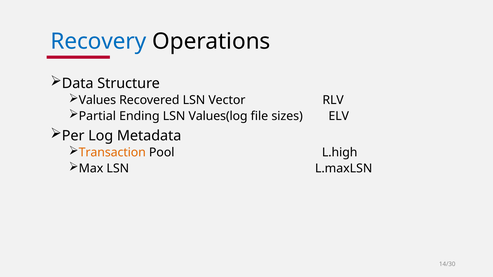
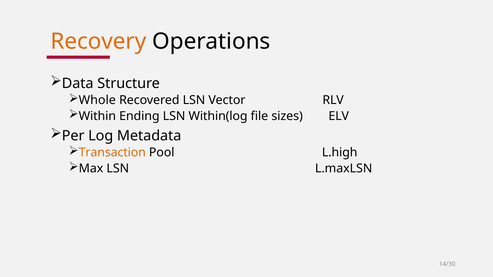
Recovery colour: blue -> orange
Values: Values -> Whole
Partial: Partial -> Within
Values(log: Values(log -> Within(log
